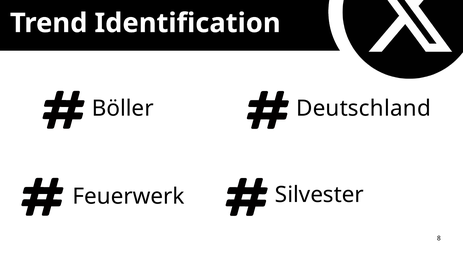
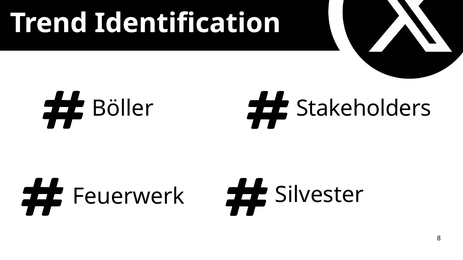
Deutschland: Deutschland -> Stakeholders
